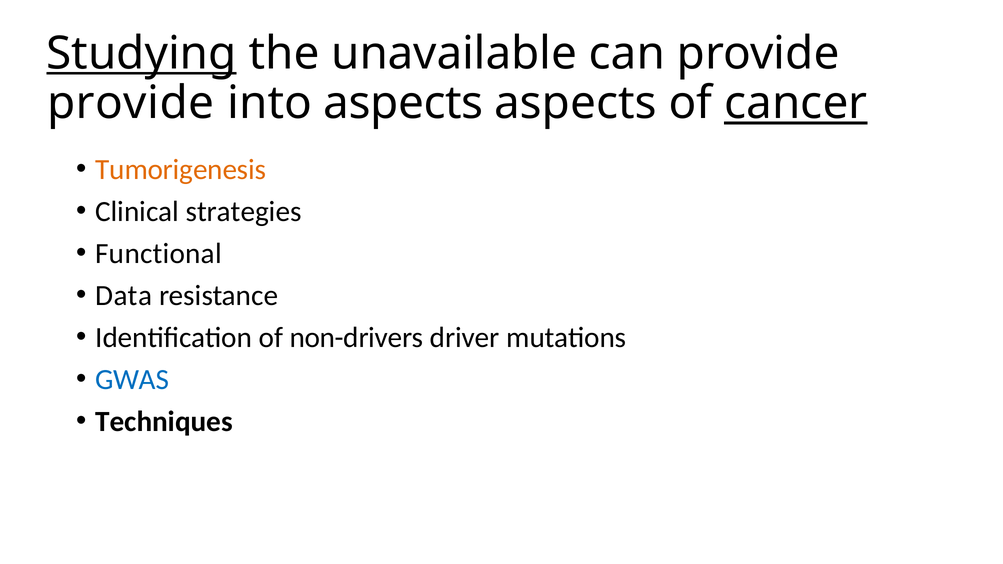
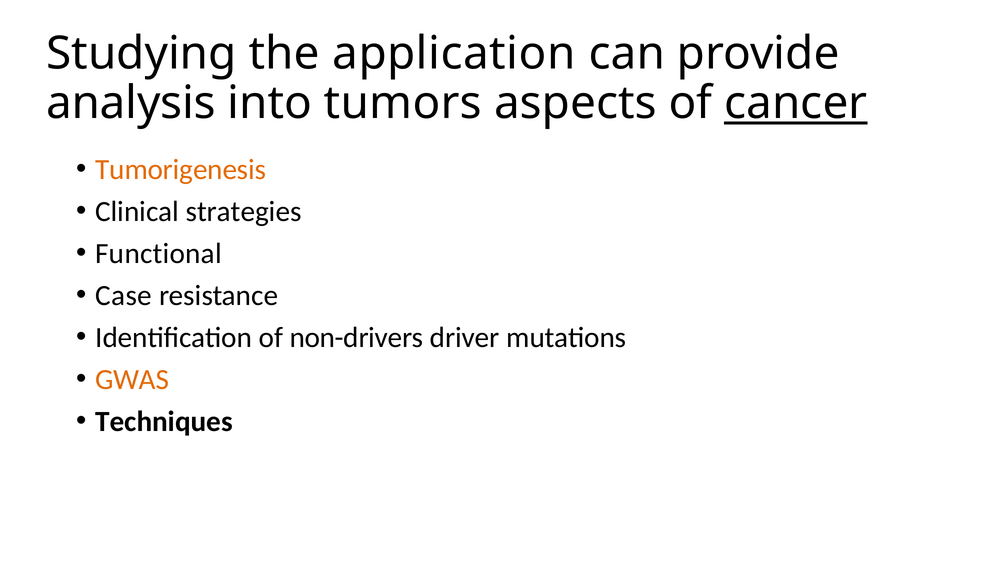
Studying underline: present -> none
unavailable: unavailable -> application
provide at (131, 103): provide -> analysis
into aspects: aspects -> tumors
Data: Data -> Case
GWAS colour: blue -> orange
